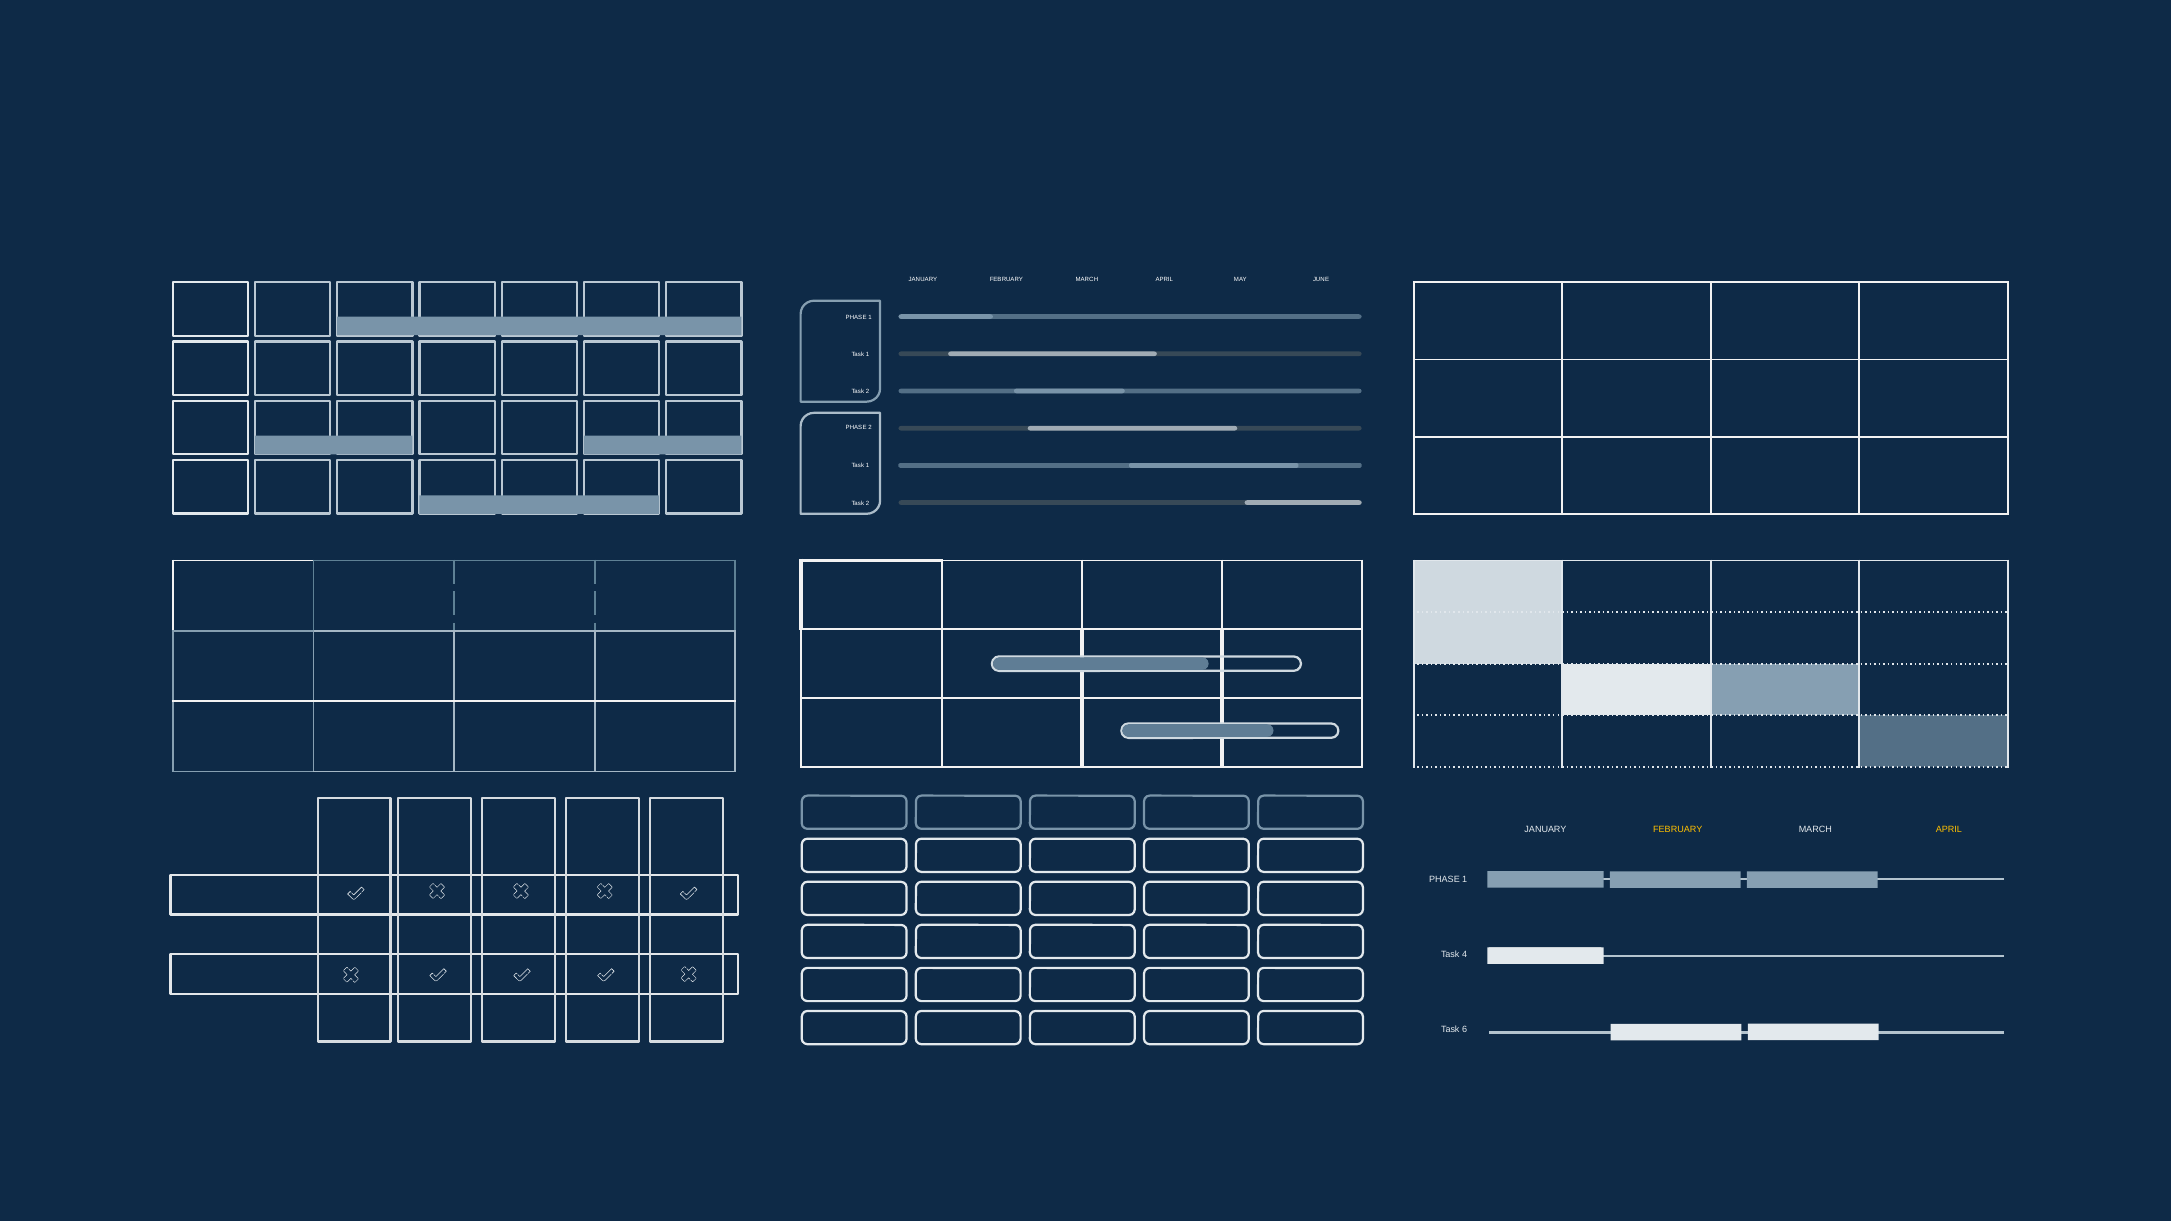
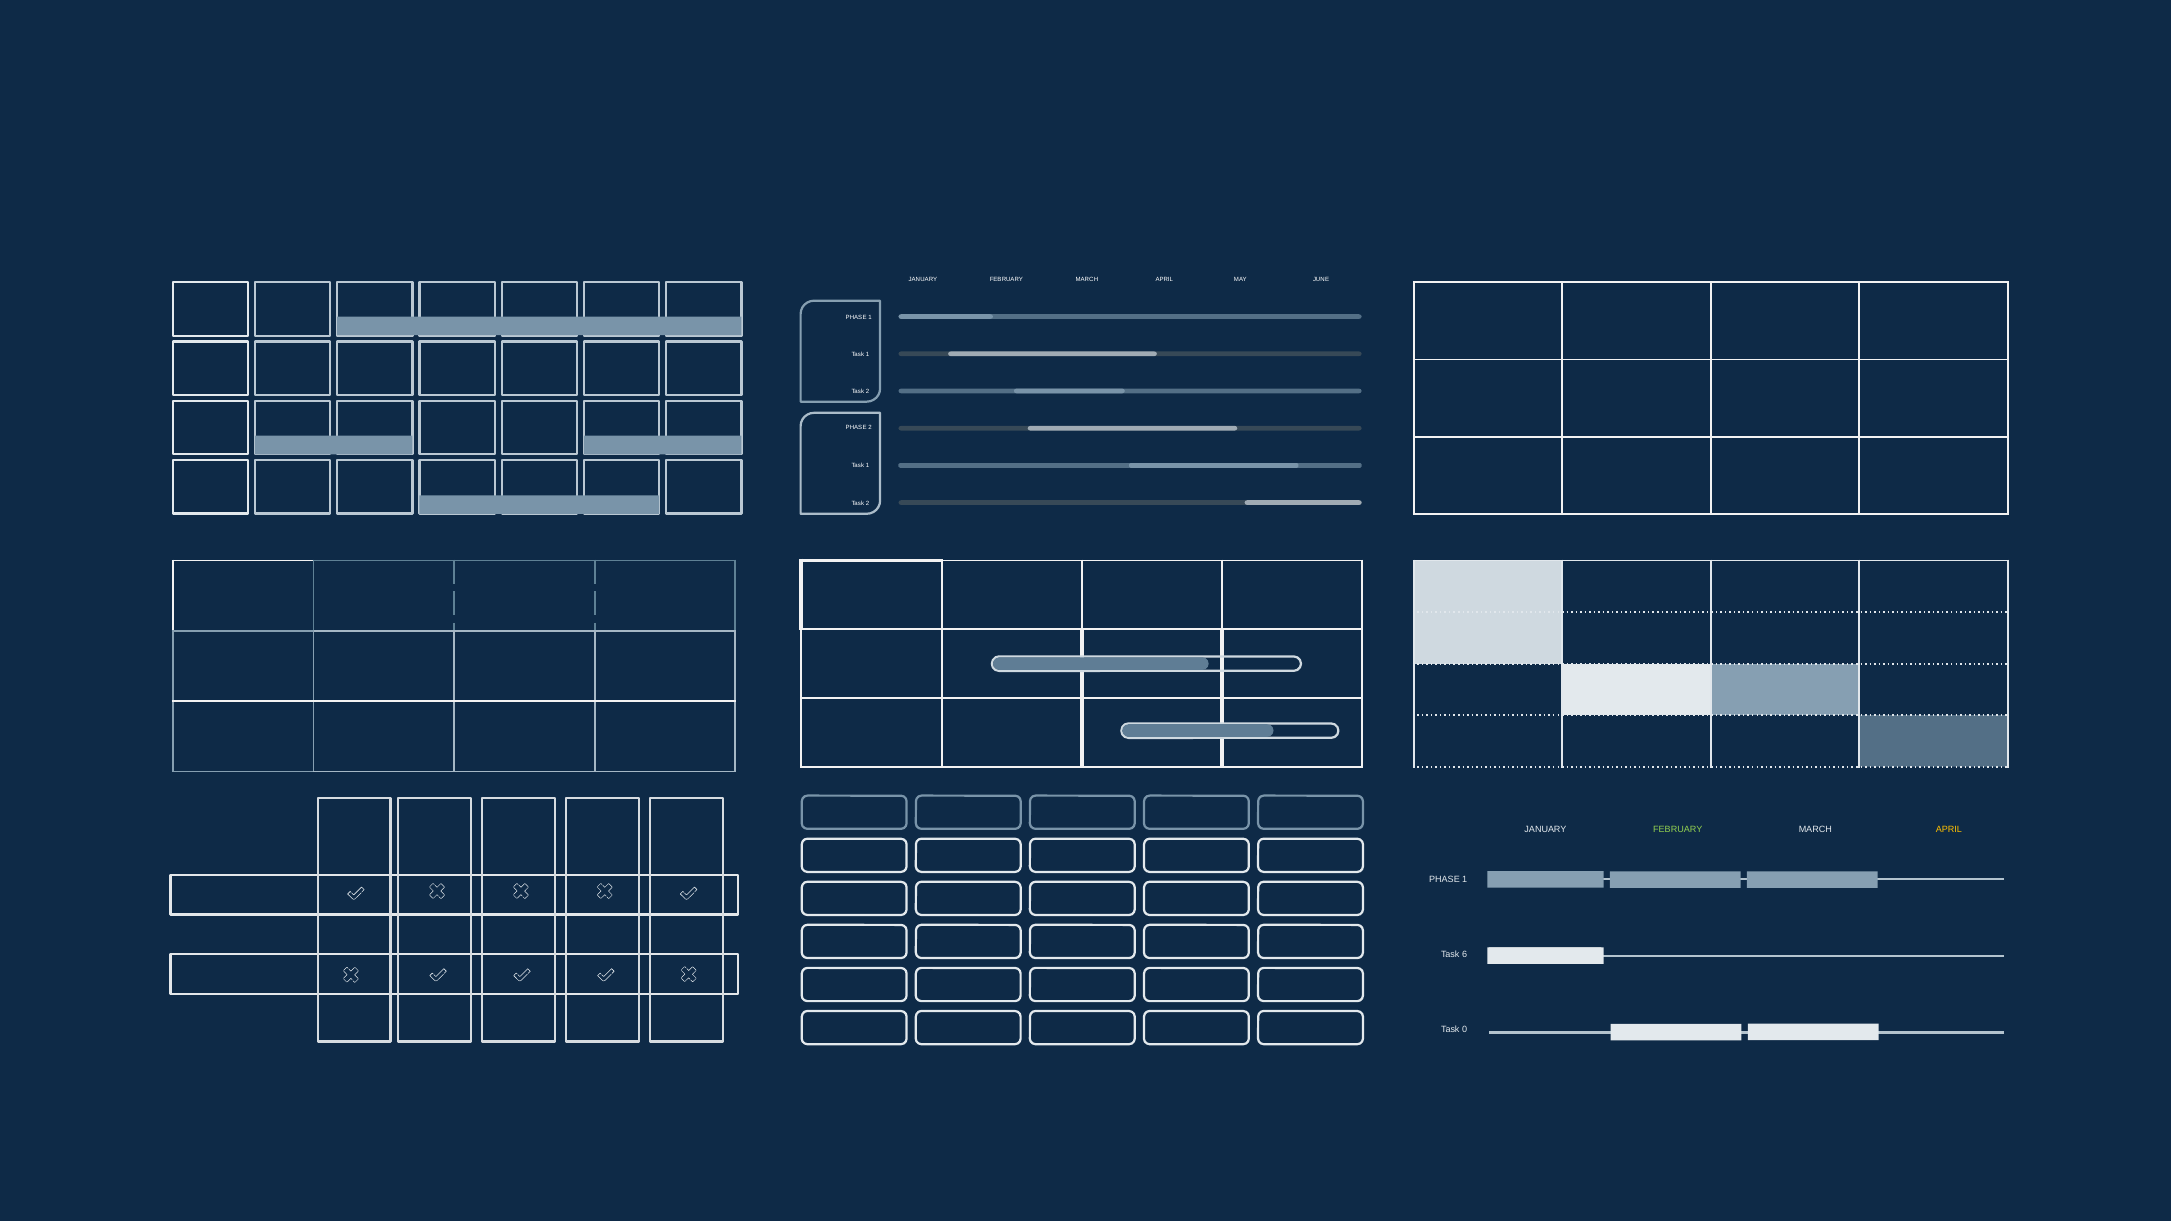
FEBRUARY at (1678, 830) colour: yellow -> light green
4: 4 -> 6
6: 6 -> 0
